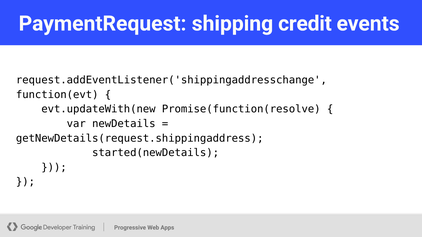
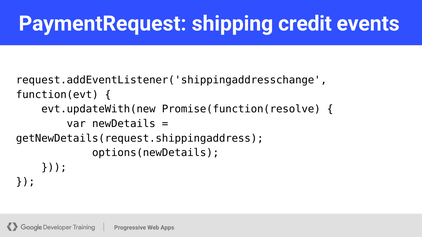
started(newDetails: started(newDetails -> options(newDetails
